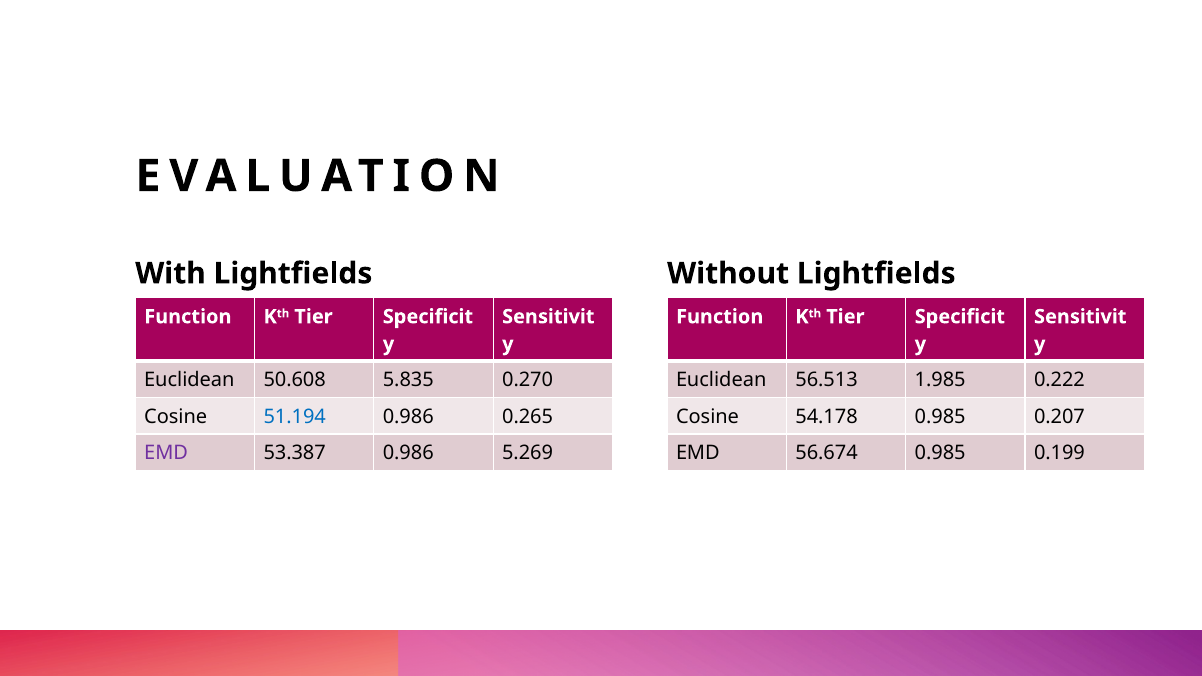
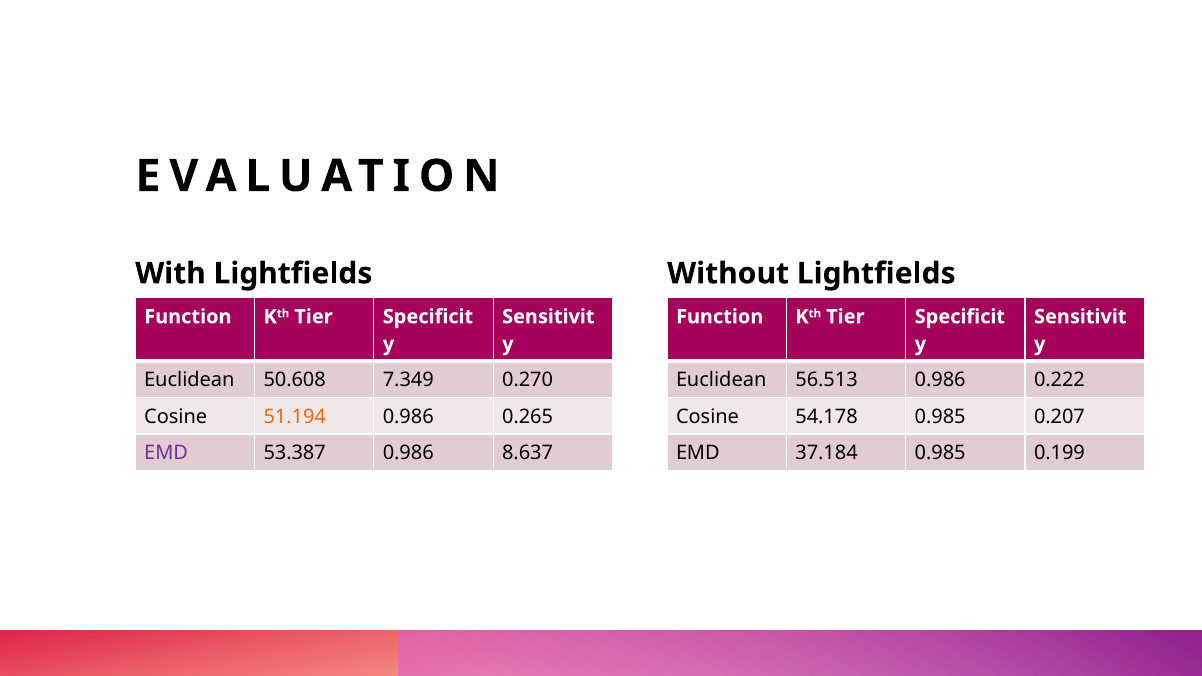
5.835: 5.835 -> 7.349
56.513 1.985: 1.985 -> 0.986
51.194 colour: blue -> orange
5.269: 5.269 -> 8.637
56.674: 56.674 -> 37.184
